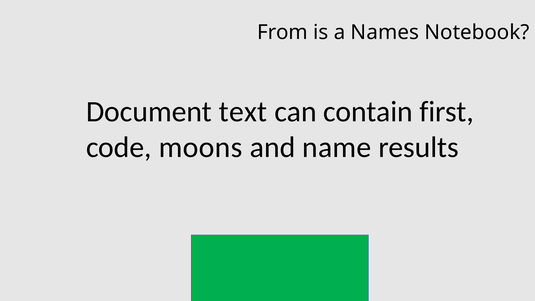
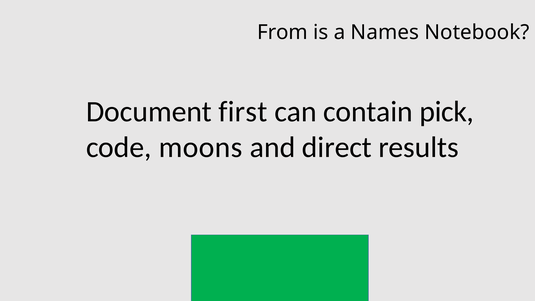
text: text -> first
first: first -> pick
name: name -> direct
